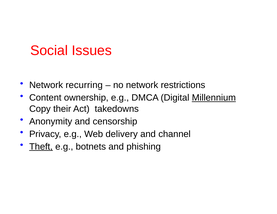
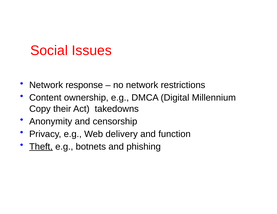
recurring: recurring -> response
Millennium underline: present -> none
channel: channel -> function
